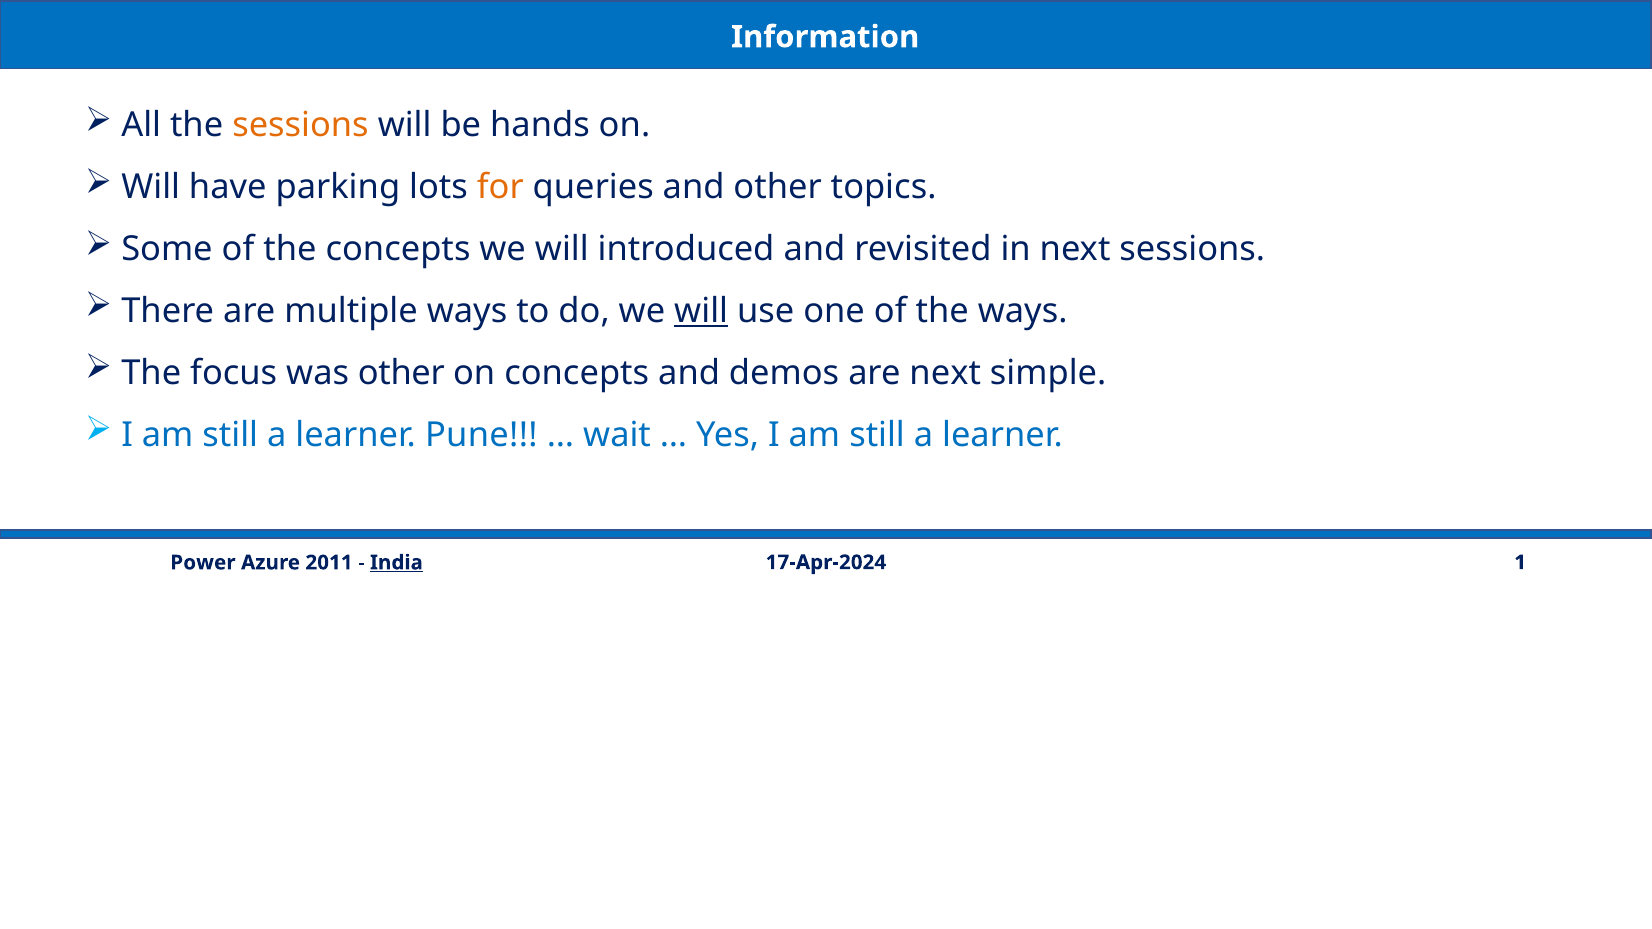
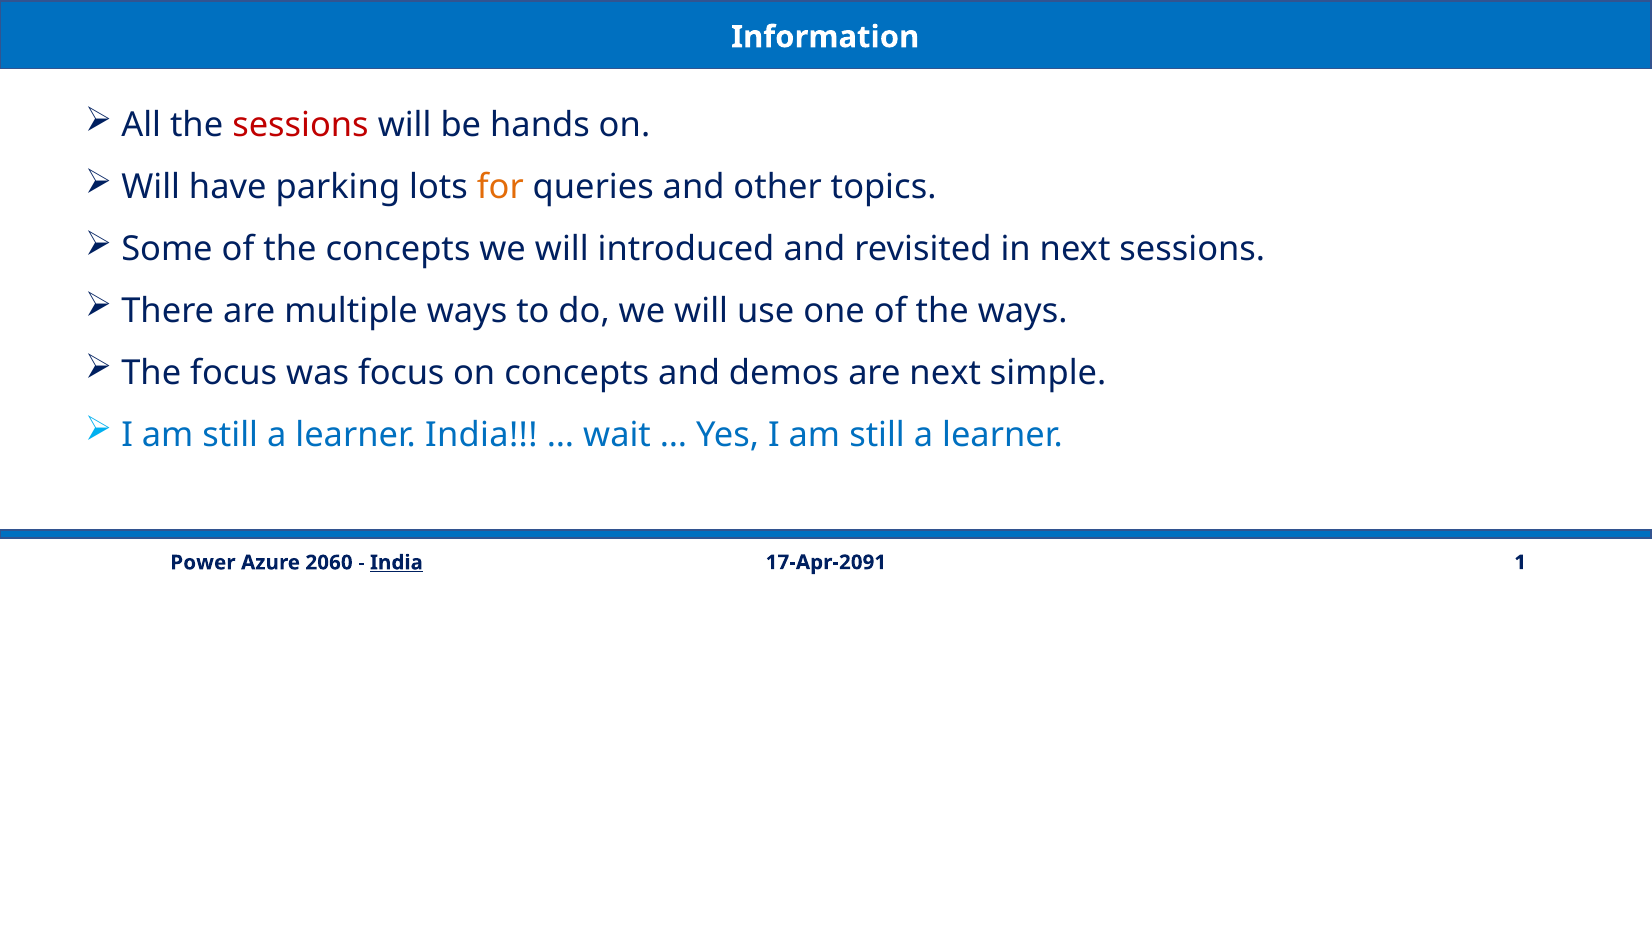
sessions at (300, 125) colour: orange -> red
will at (701, 311) underline: present -> none
was other: other -> focus
learner Pune: Pune -> India
17-Apr-2024: 17-Apr-2024 -> 17-Apr-2091
2011: 2011 -> 2060
